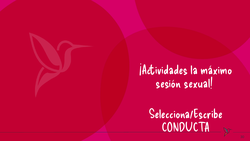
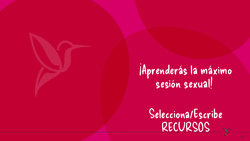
¡Actividades: ¡Actividades -> ¡Aprenderás
CONDUCTA: CONDUCTA -> RECURSOS
